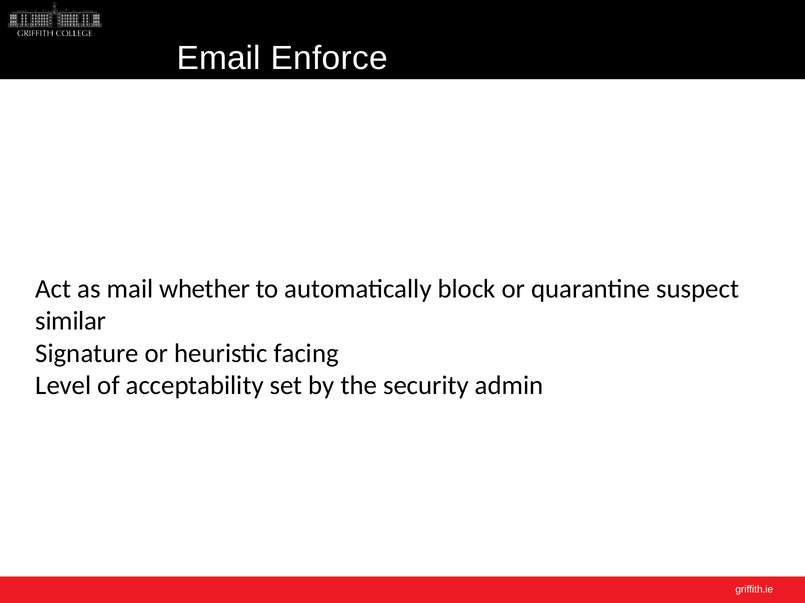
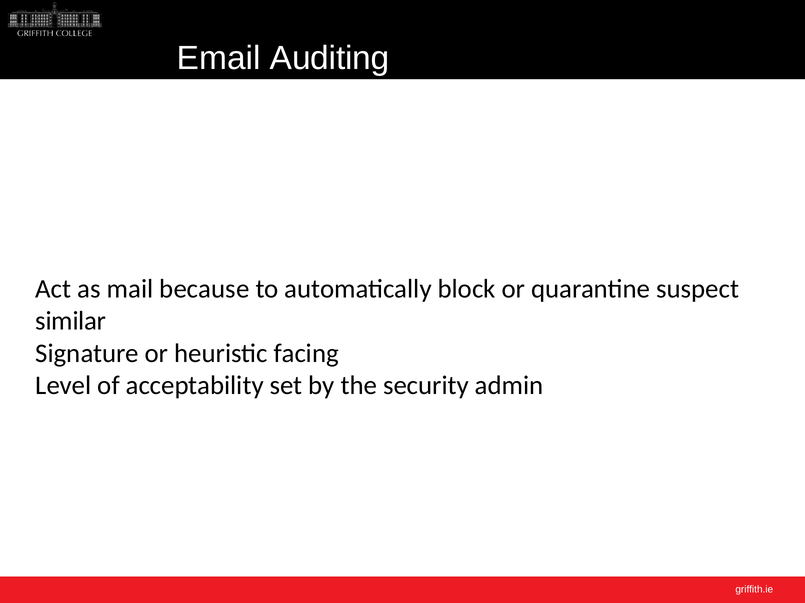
Enforce: Enforce -> Auditing
whether: whether -> because
